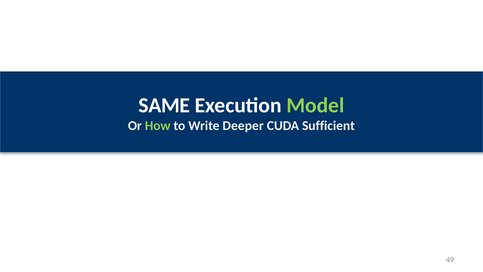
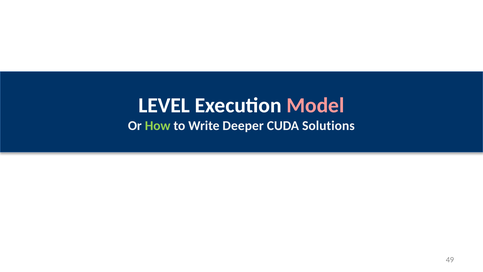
SAME: SAME -> LEVEL
Model colour: light green -> pink
Sufficient: Sufficient -> Solutions
